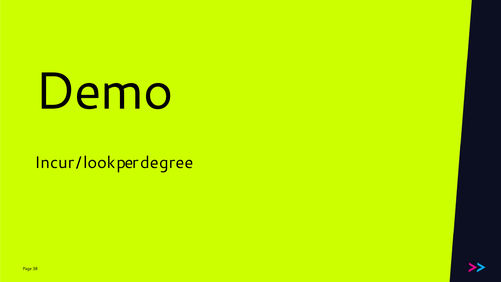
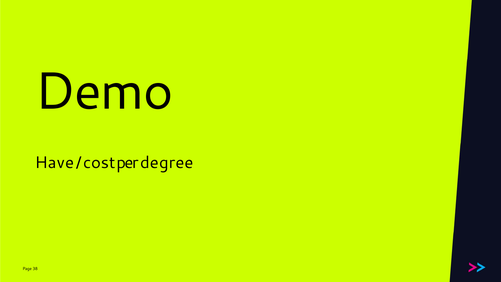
Incur: Incur -> Have
look: look -> cost
